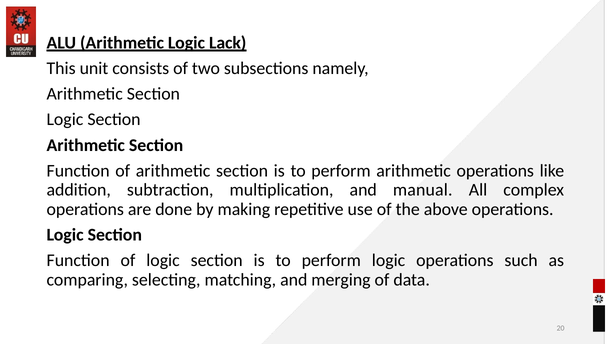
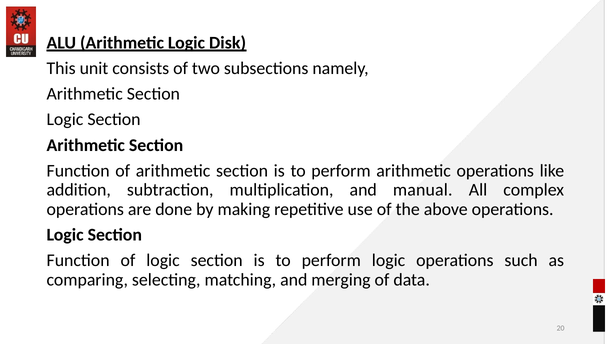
Lack: Lack -> Disk
